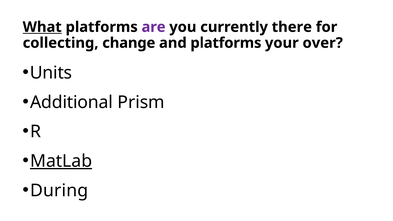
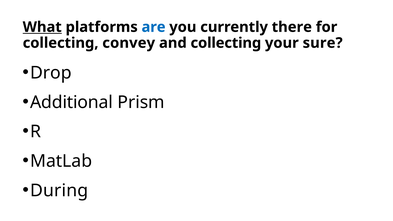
are colour: purple -> blue
change: change -> convey
and platforms: platforms -> collecting
over: over -> sure
Units: Units -> Drop
MatLab underline: present -> none
